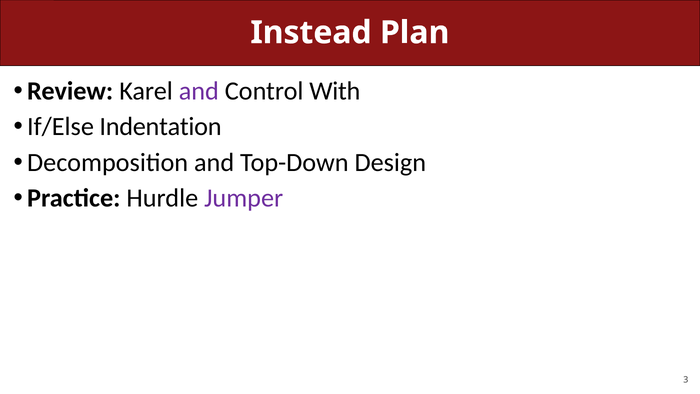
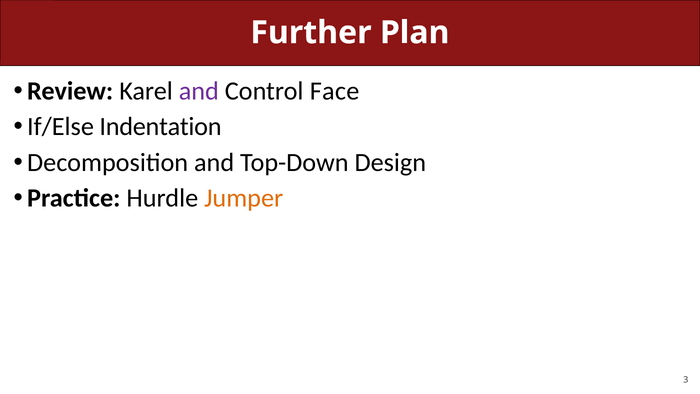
Instead: Instead -> Further
With: With -> Face
Jumper colour: purple -> orange
